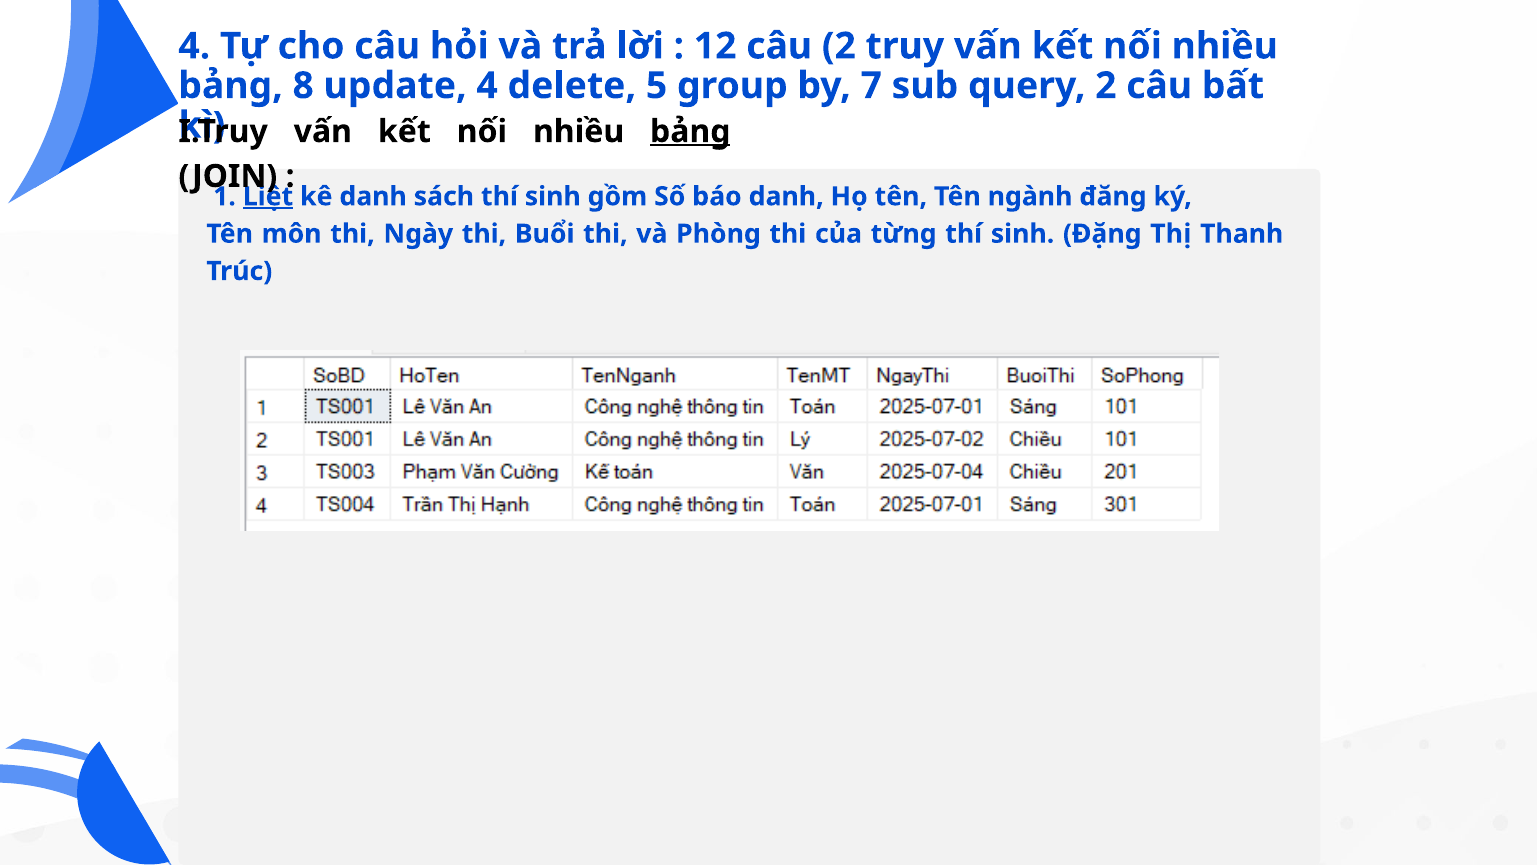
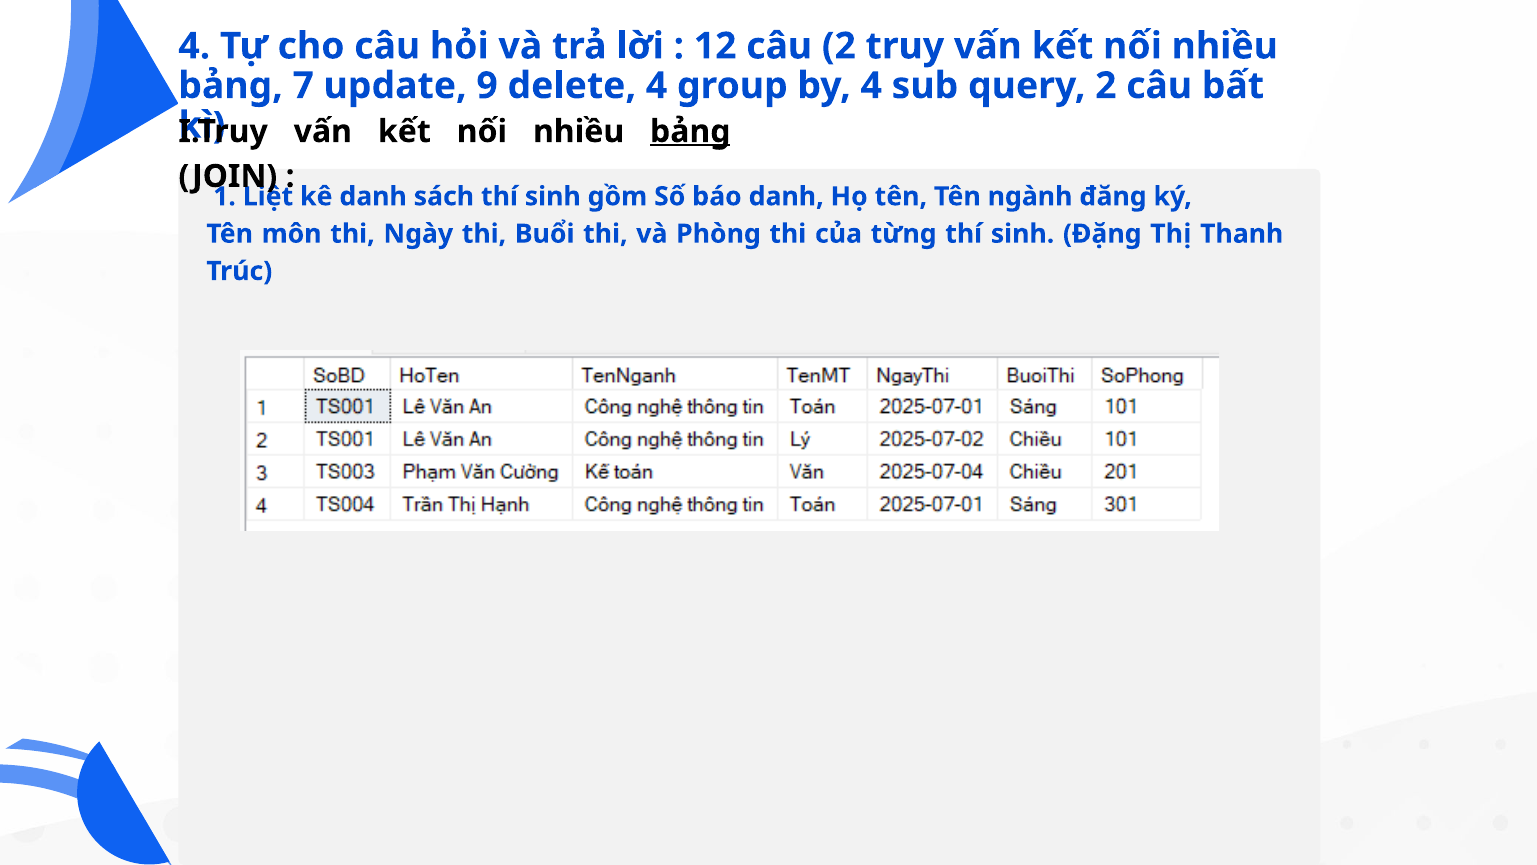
8: 8 -> 7
update 4: 4 -> 9
delete 5: 5 -> 4
by 7: 7 -> 4
Liệt underline: present -> none
